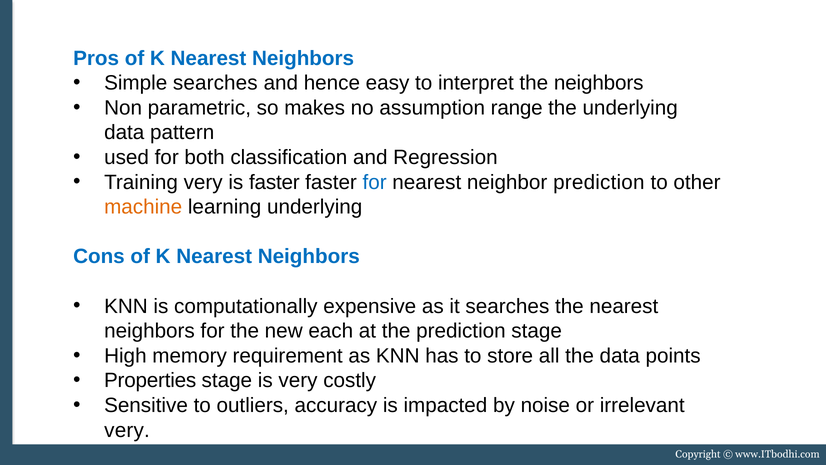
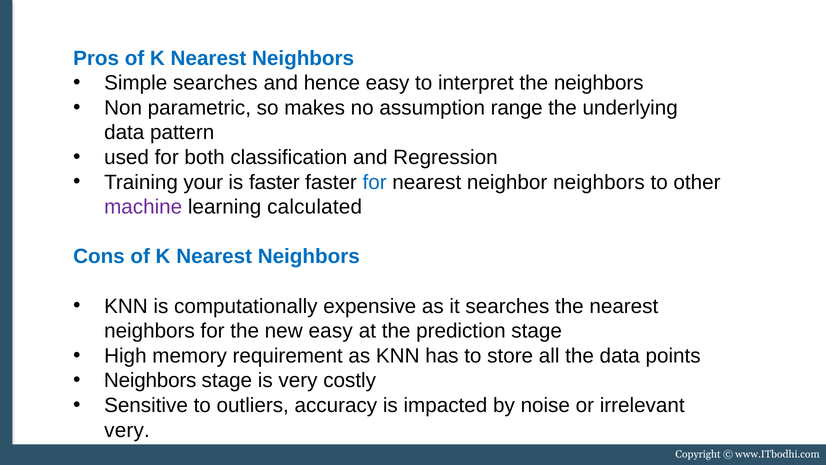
Training very: very -> your
neighbor prediction: prediction -> neighbors
machine colour: orange -> purple
learning underlying: underlying -> calculated
new each: each -> easy
Properties at (150, 380): Properties -> Neighbors
